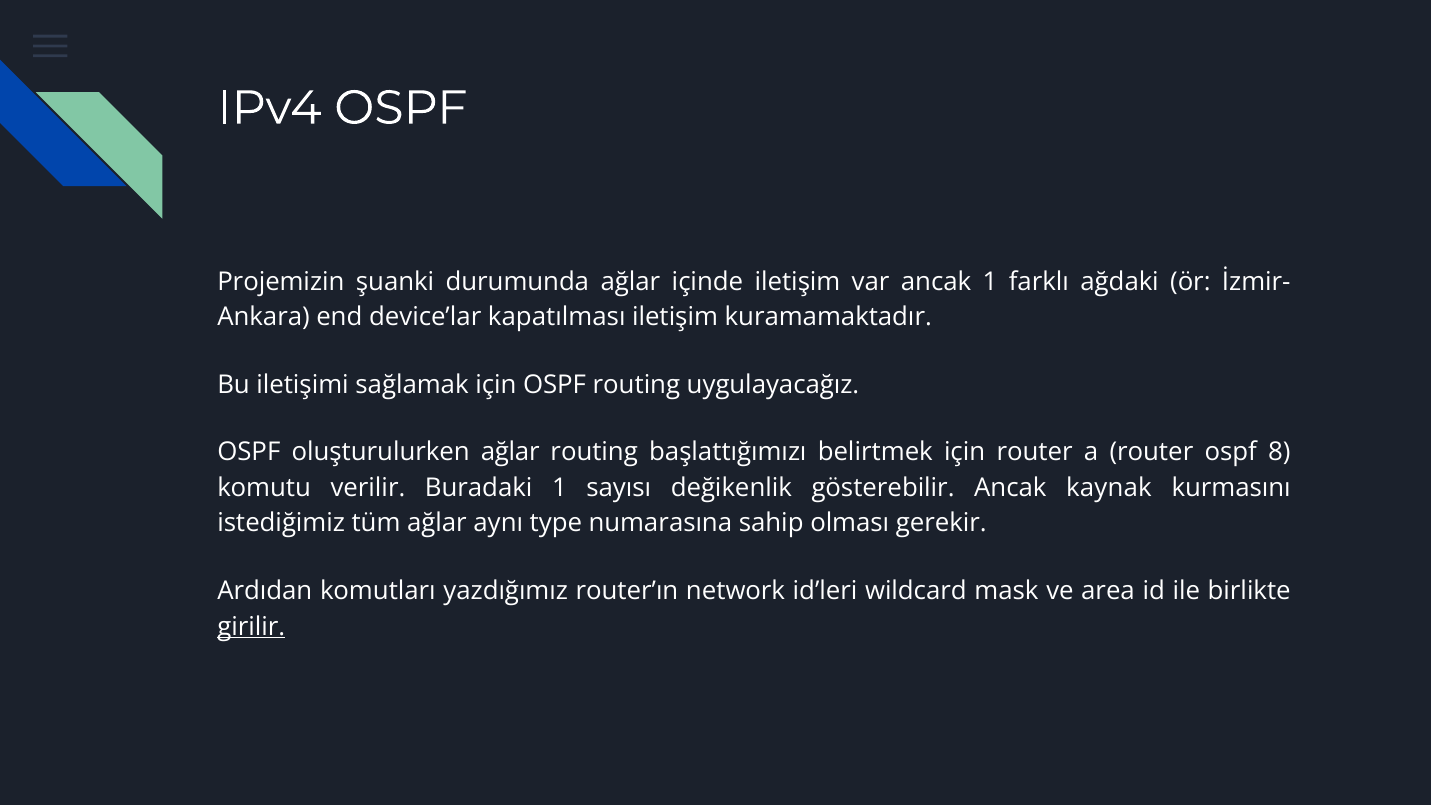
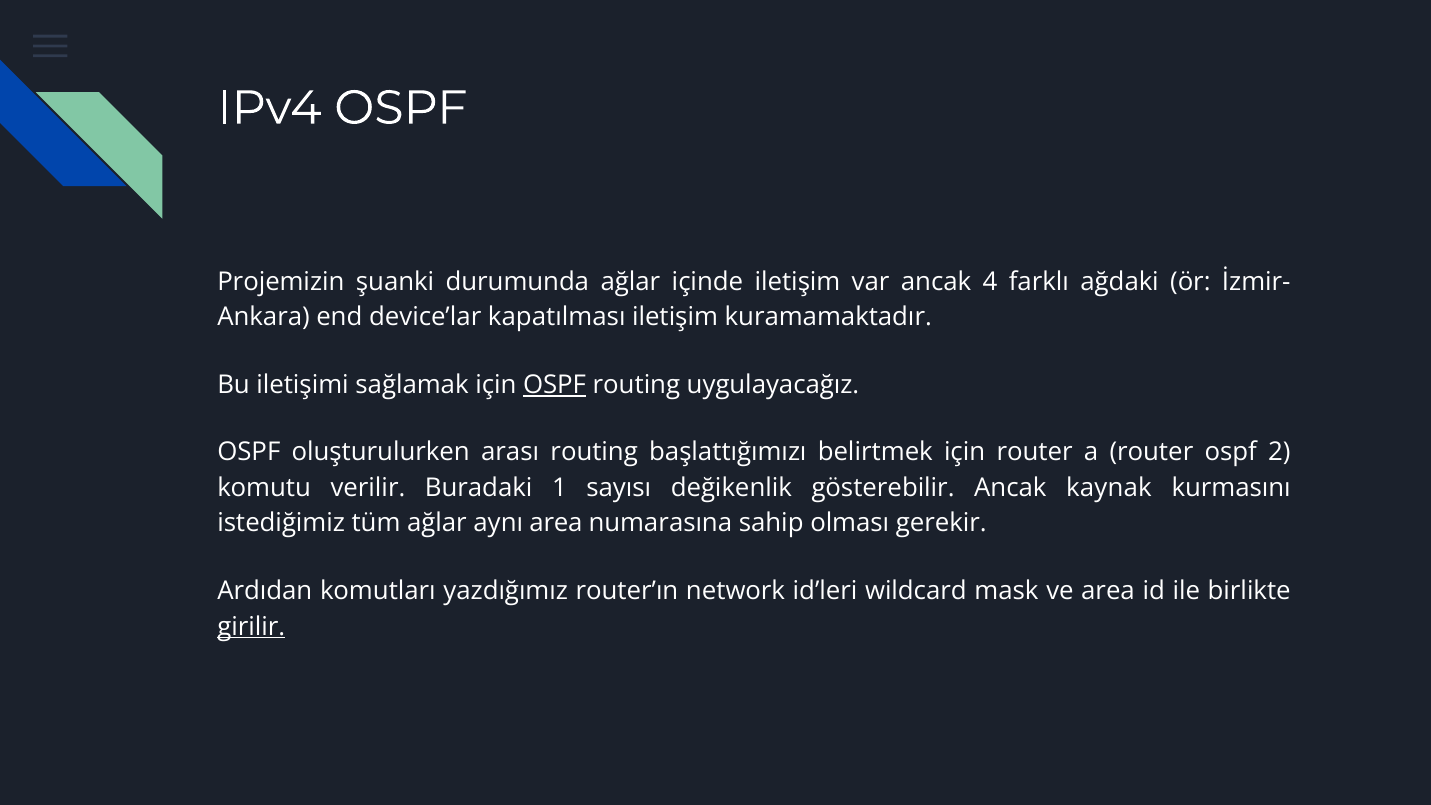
ancak 1: 1 -> 4
OSPF at (555, 385) underline: none -> present
oluşturulurken ağlar: ağlar -> arası
8: 8 -> 2
aynı type: type -> area
